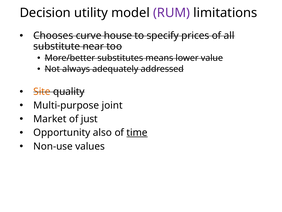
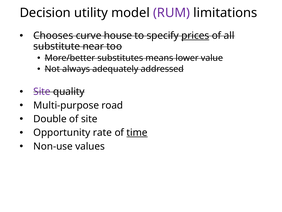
prices underline: none -> present
Site at (42, 91) colour: orange -> purple
joint: joint -> road
Market: Market -> Double
of just: just -> site
also: also -> rate
